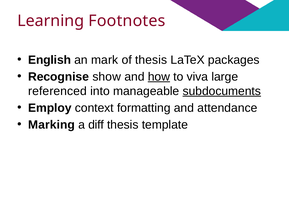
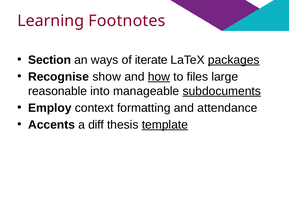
English: English -> Section
mark: mark -> ways
of thesis: thesis -> iterate
packages underline: none -> present
viva: viva -> files
referenced: referenced -> reasonable
Marking: Marking -> Accents
template underline: none -> present
